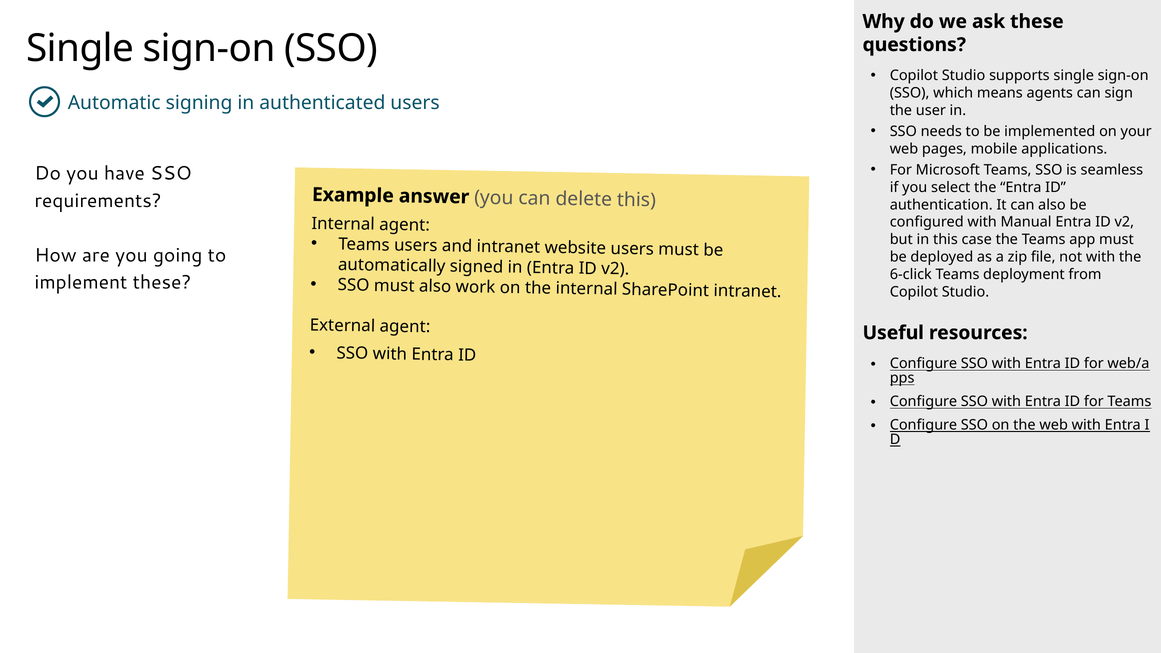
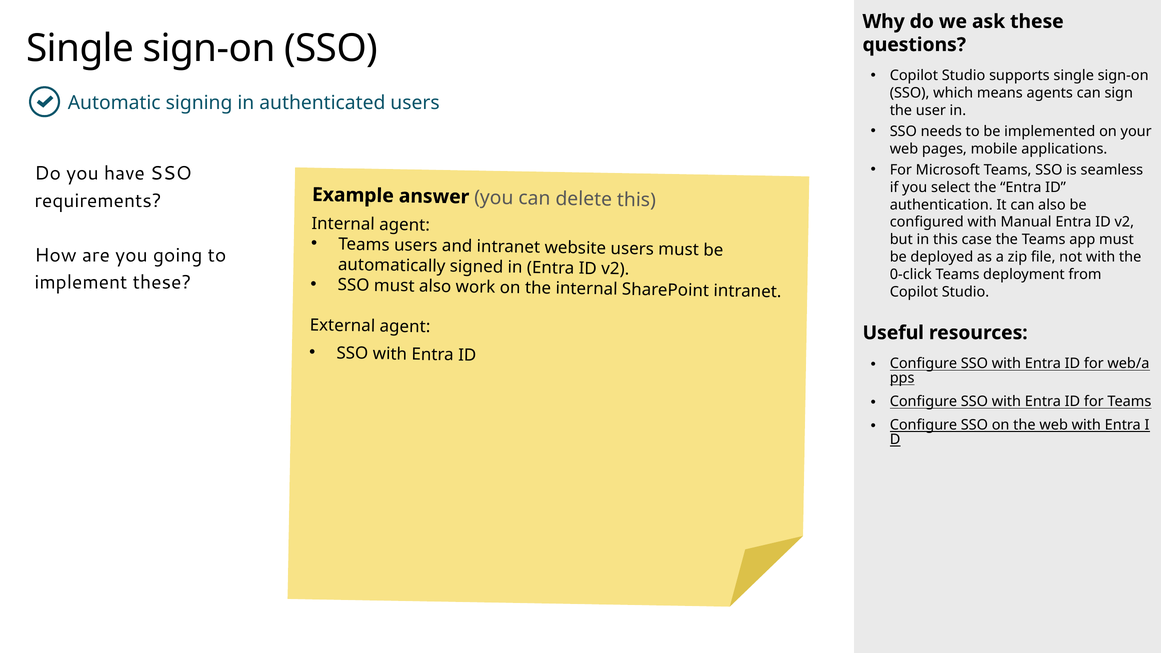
6-click: 6-click -> 0-click
